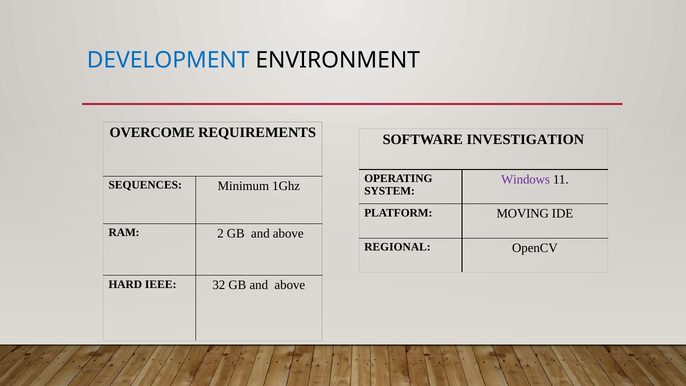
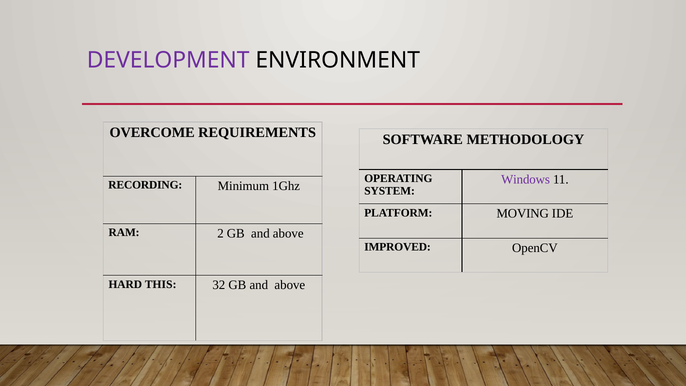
DEVELOPMENT colour: blue -> purple
INVESTIGATION: INVESTIGATION -> METHODOLOGY
SEQUENCES: SEQUENCES -> RECORDING
REGIONAL: REGIONAL -> IMPROVED
IEEE: IEEE -> THIS
